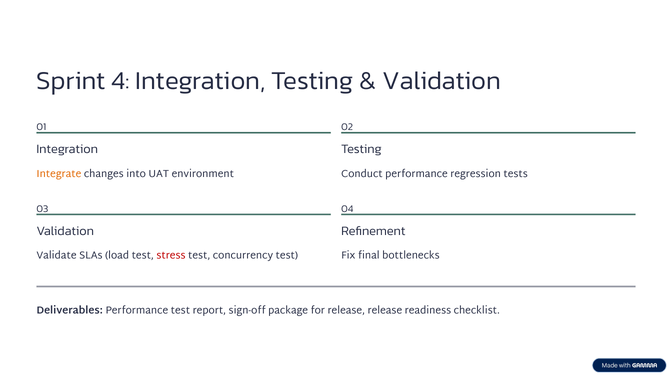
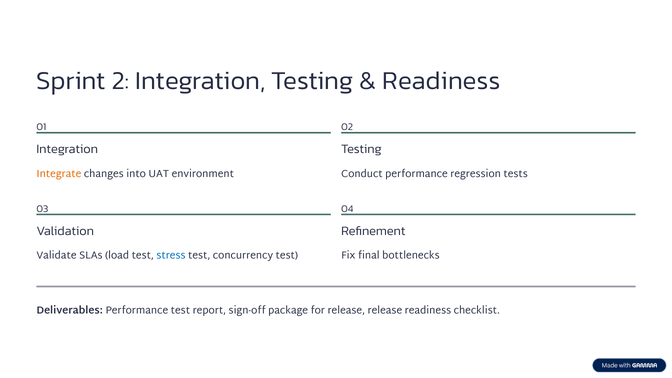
4: 4 -> 2
Validation at (442, 81): Validation -> Readiness
stress colour: red -> blue
